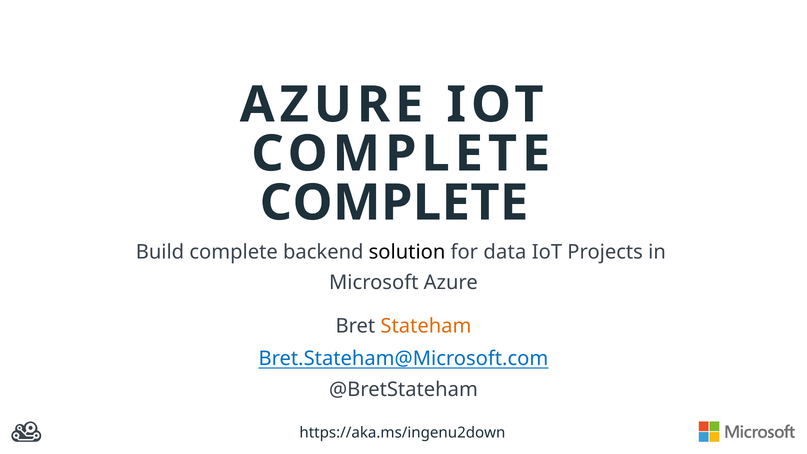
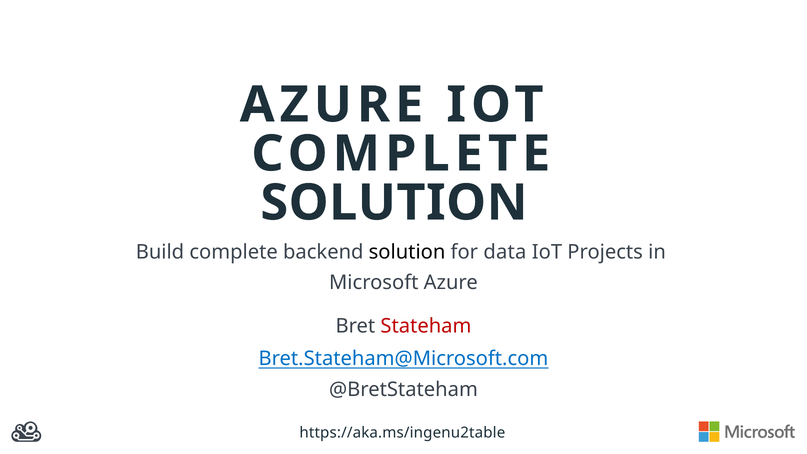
COMPLETE at (394, 203): COMPLETE -> SOLUTION
Stateham colour: orange -> red
https://aka.ms/ingenu2down: https://aka.ms/ingenu2down -> https://aka.ms/ingenu2table
